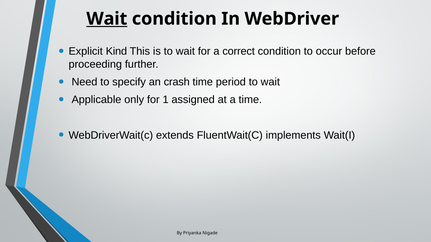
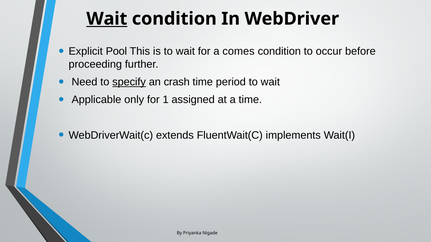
Kind: Kind -> Pool
correct: correct -> comes
specify underline: none -> present
